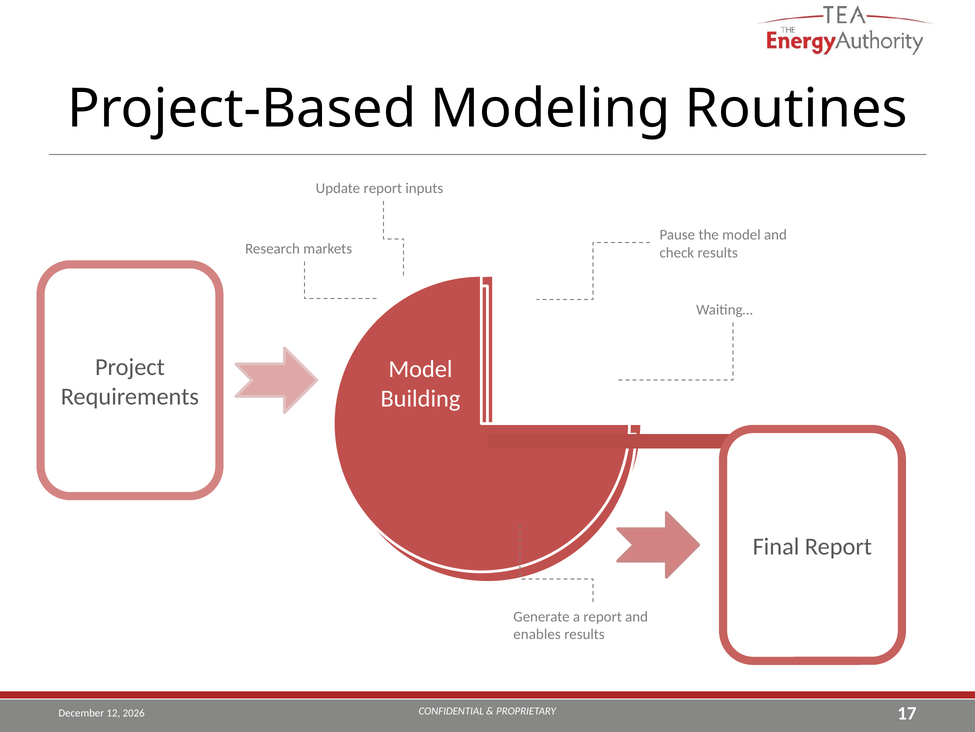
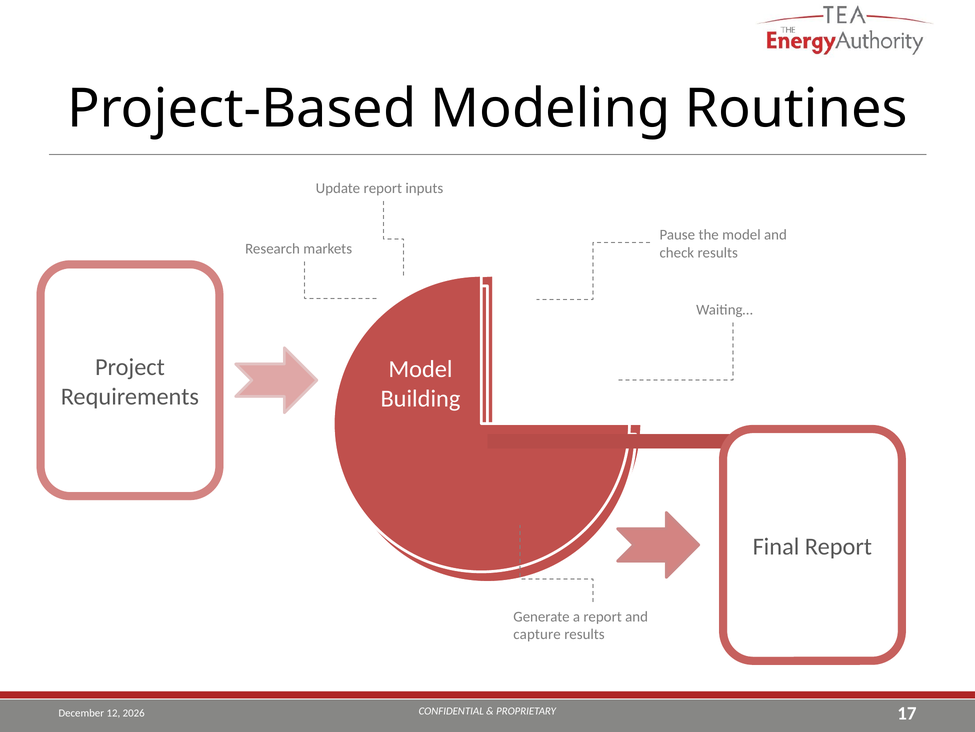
enables: enables -> capture
